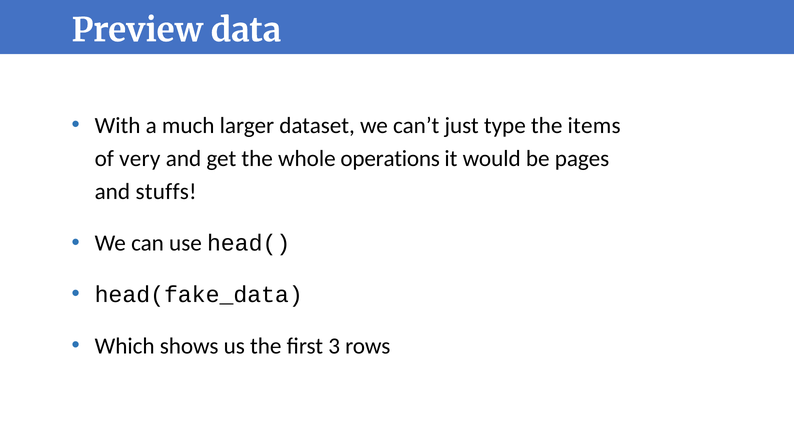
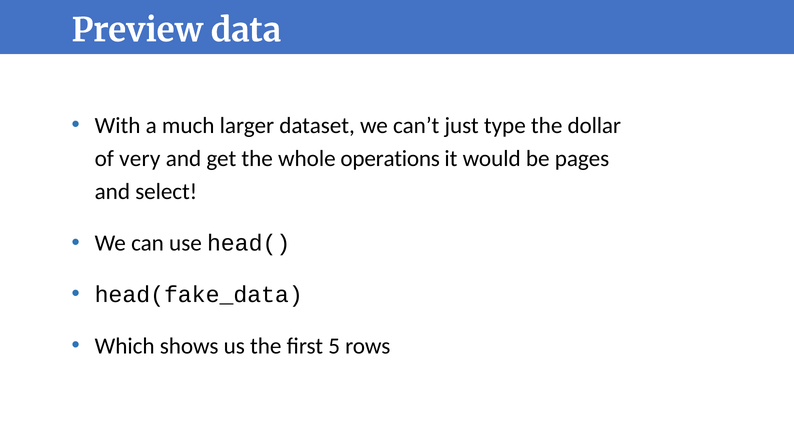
items: items -> dollar
stuffs: stuffs -> select
3: 3 -> 5
